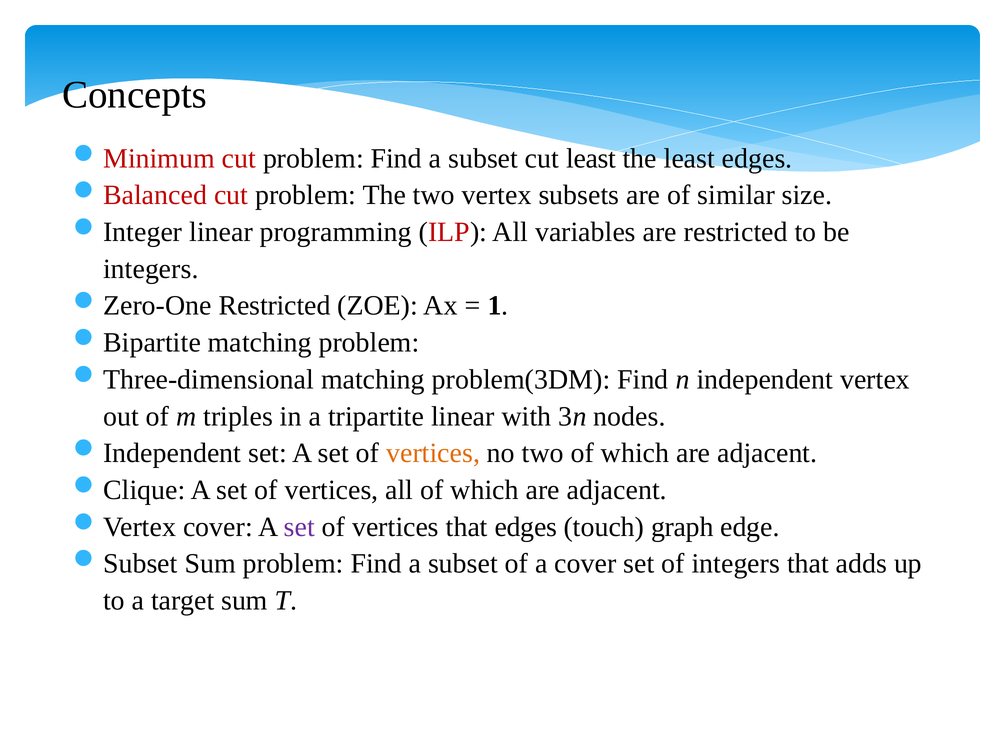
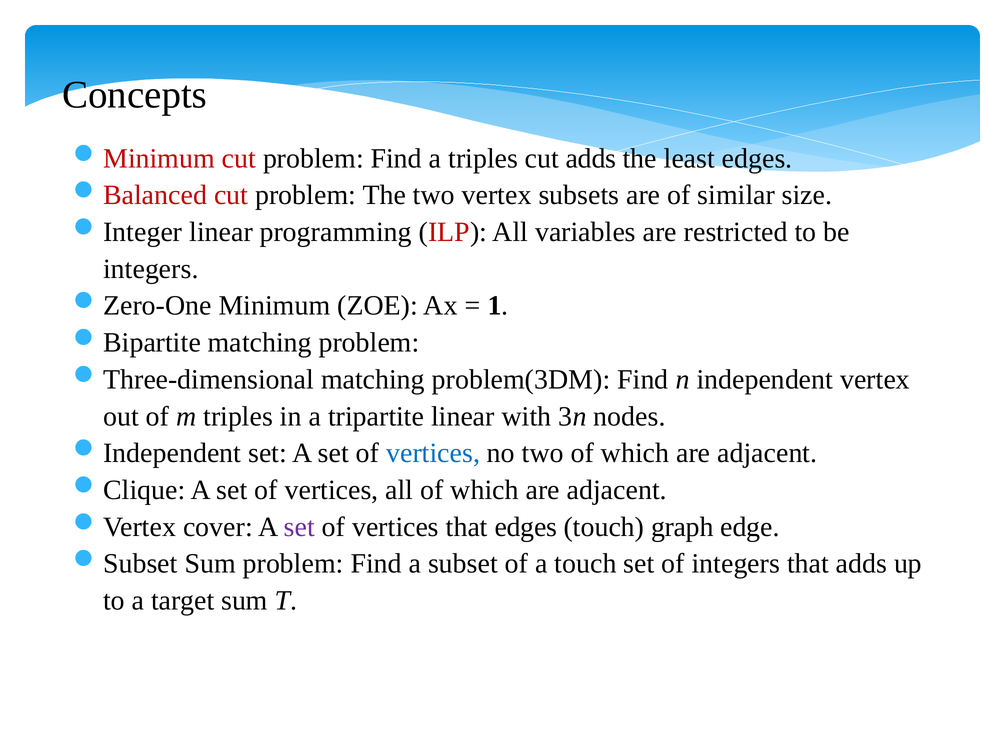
subset at (483, 158): subset -> triples
cut least: least -> adds
Restricted at (275, 306): Restricted -> Minimum
vertices at (433, 453) colour: orange -> blue
a cover: cover -> touch
